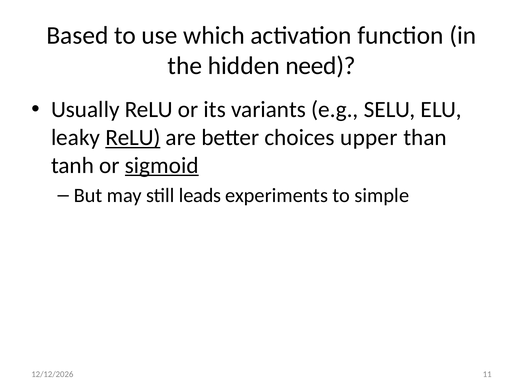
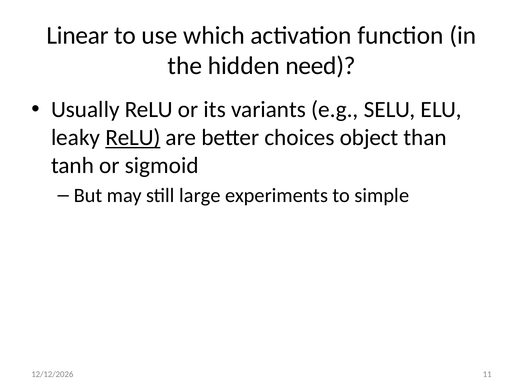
Based: Based -> Linear
upper: upper -> object
sigmoid underline: present -> none
leads: leads -> large
